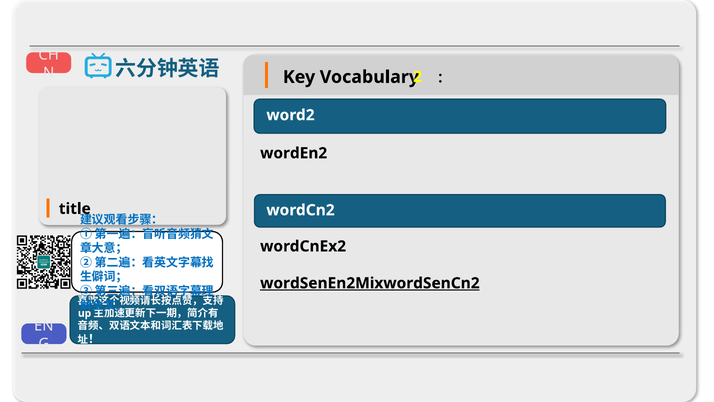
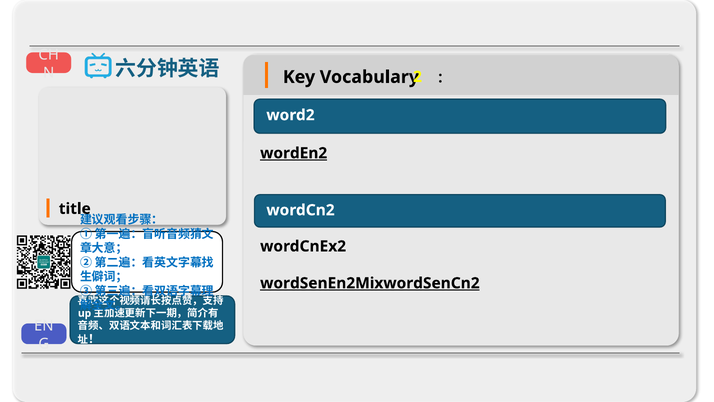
wordEn2 underline: none -> present
